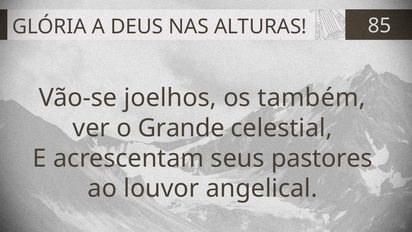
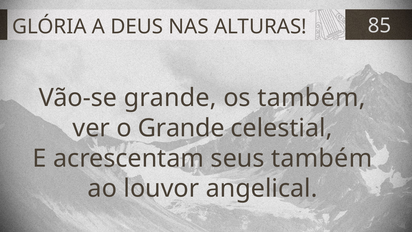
Vão-se joelhos: joelhos -> grande
seus pastores: pastores -> também
